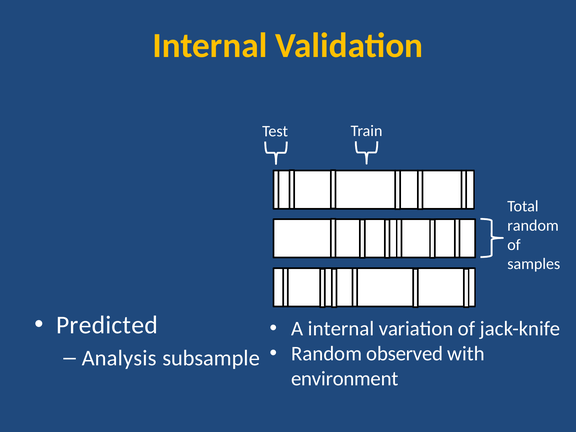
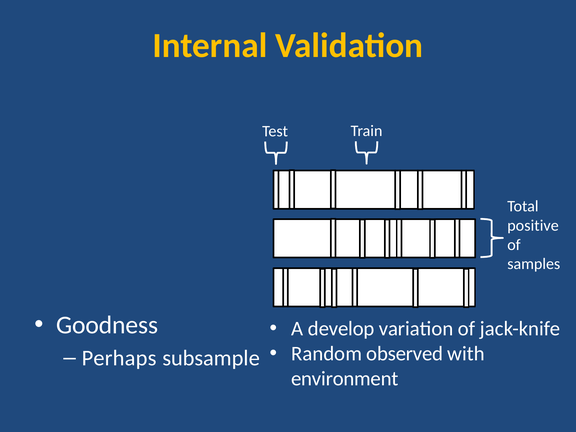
random at (533, 226): random -> positive
Predicted: Predicted -> Goodness
A internal: internal -> develop
Analysis: Analysis -> Perhaps
